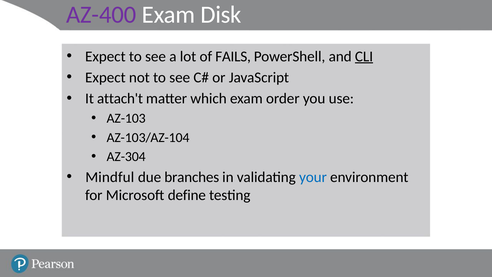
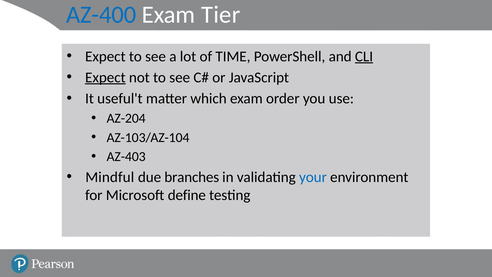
AZ-400 colour: purple -> blue
Disk: Disk -> Tier
FAILS: FAILS -> TIME
Expect at (105, 77) underline: none -> present
attach't: attach't -> useful't
AZ-103: AZ-103 -> AZ-204
AZ-304: AZ-304 -> AZ-403
